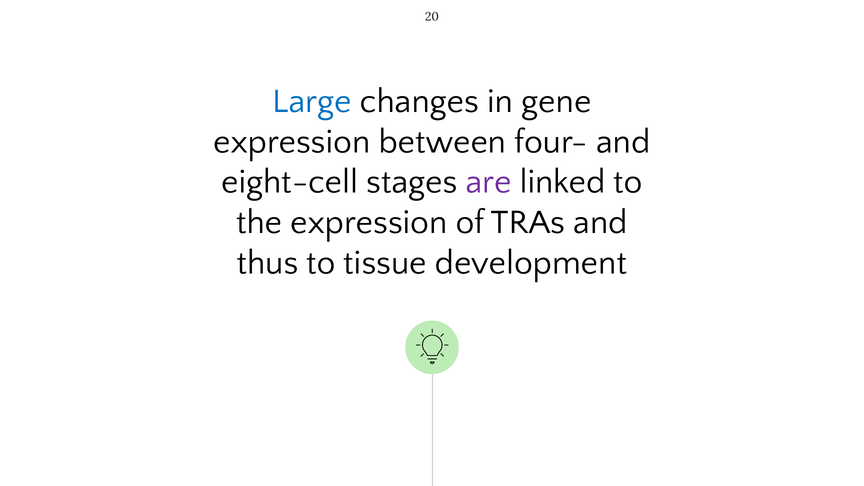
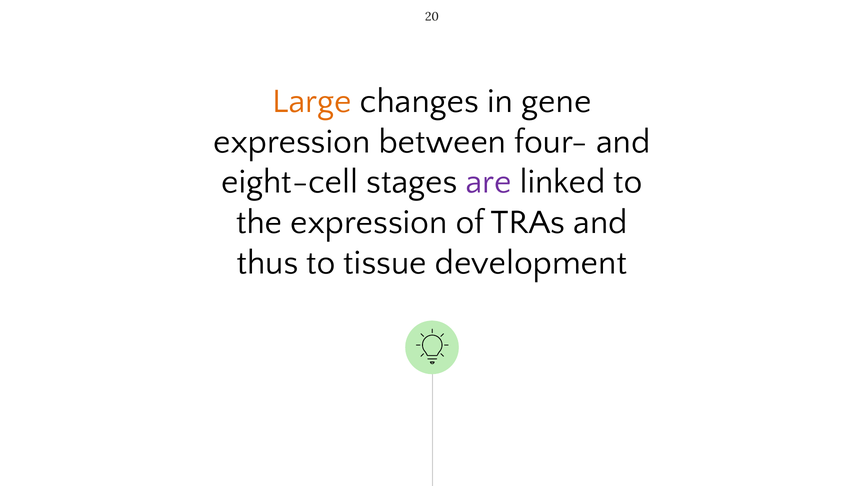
Large colour: blue -> orange
